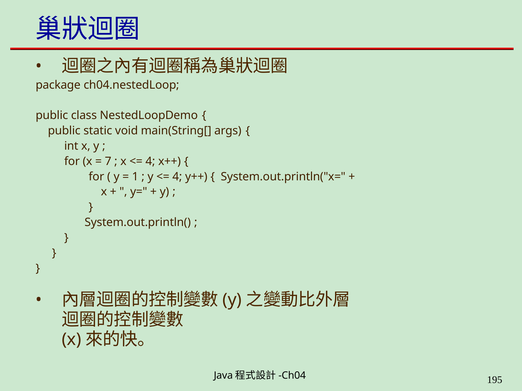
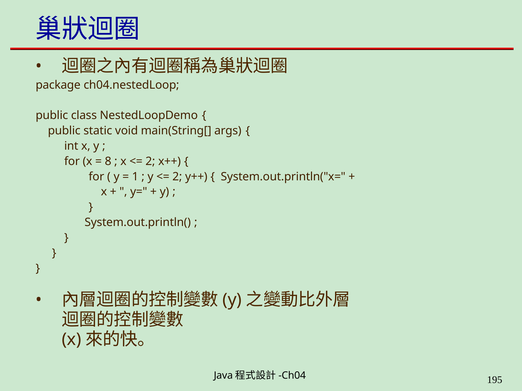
7: 7 -> 8
4 at (150, 161): 4 -> 2
4 at (177, 177): 4 -> 2
